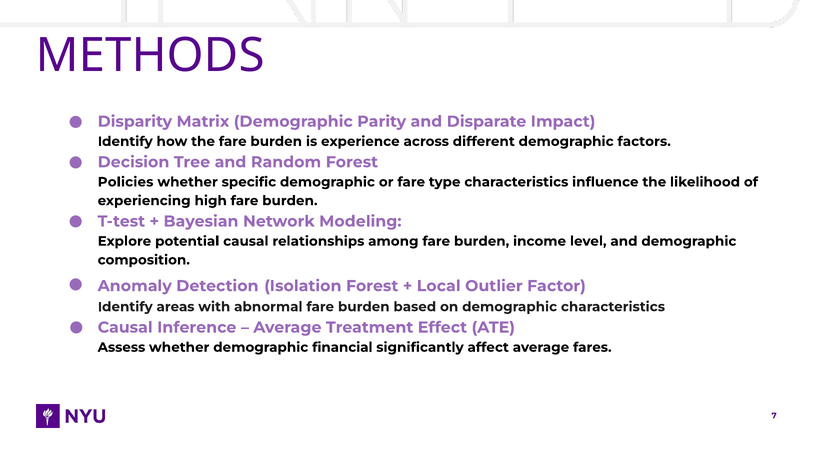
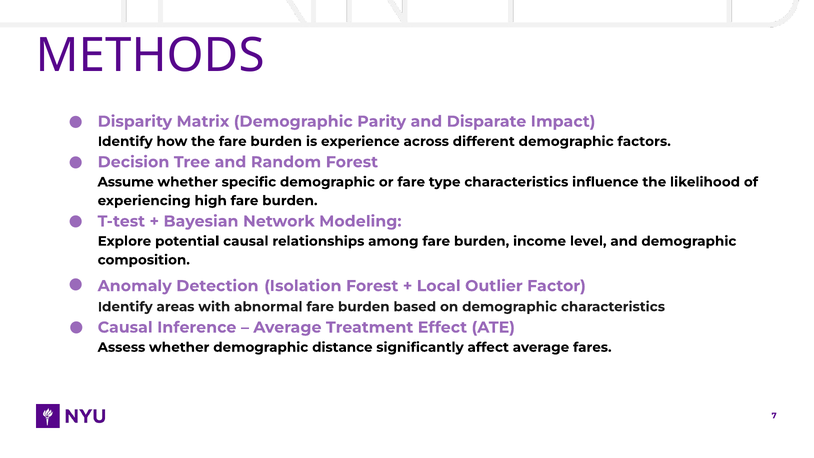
Policies: Policies -> Assume
financial: financial -> distance
